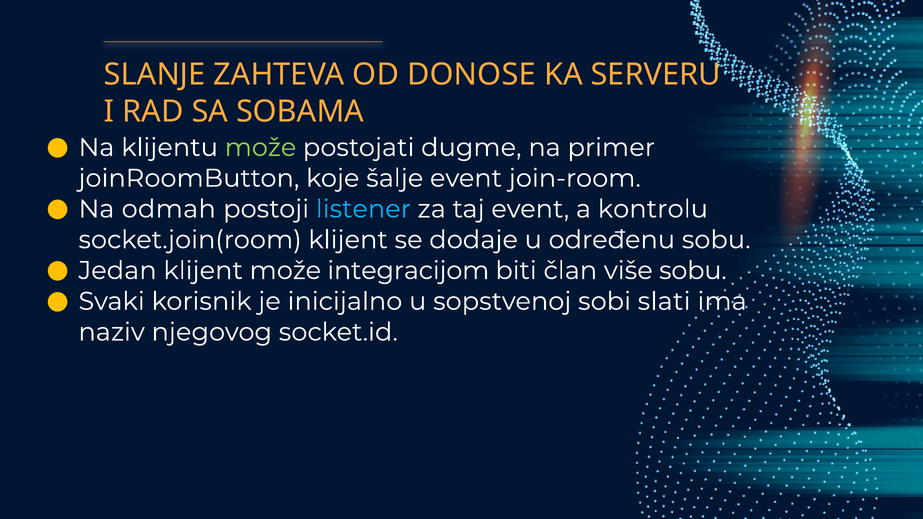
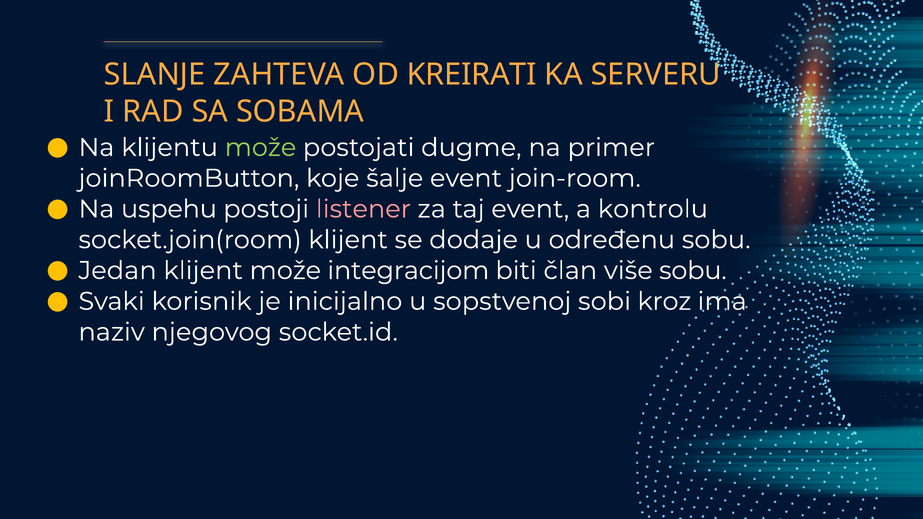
DONOSE: DONOSE -> KREIRATI
odmah: odmah -> uspehu
listener colour: light blue -> pink
slati: slati -> kroz
